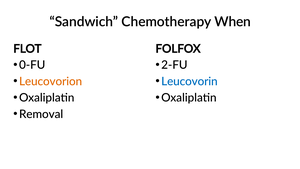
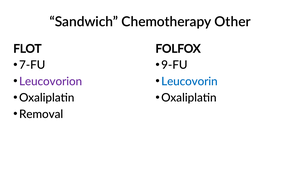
When: When -> Other
0-FU: 0-FU -> 7-FU
2-FU: 2-FU -> 9-FU
Leucovorion colour: orange -> purple
